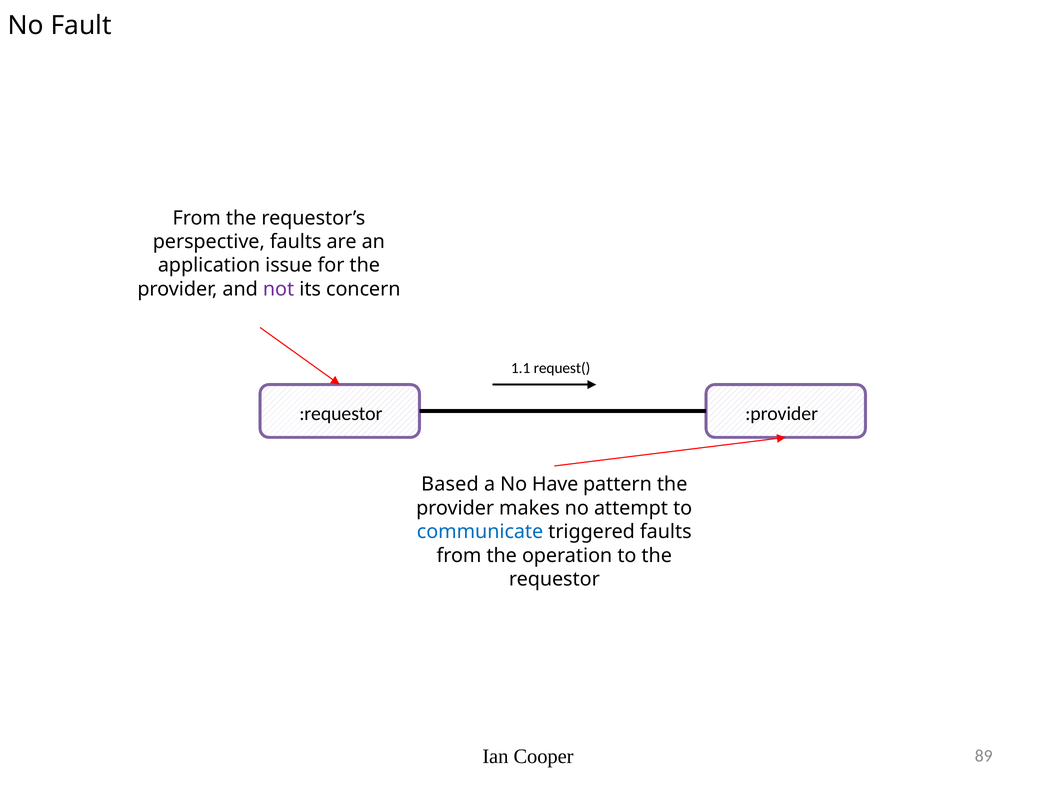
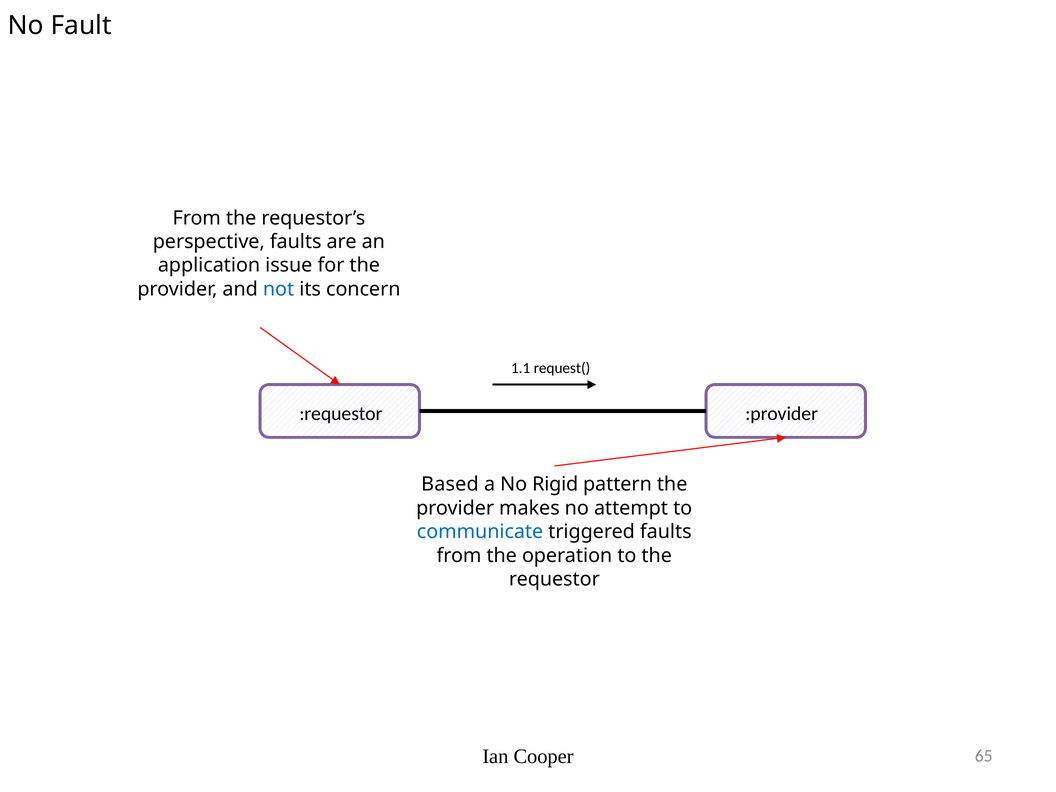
not colour: purple -> blue
Have: Have -> Rigid
89: 89 -> 65
